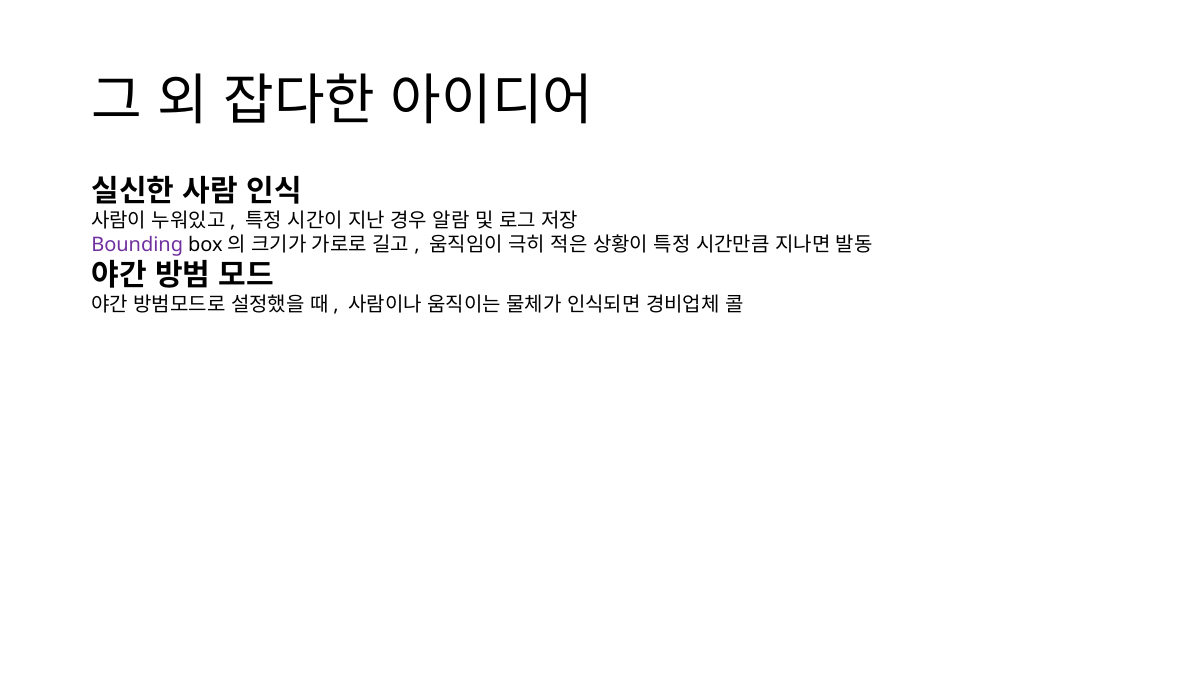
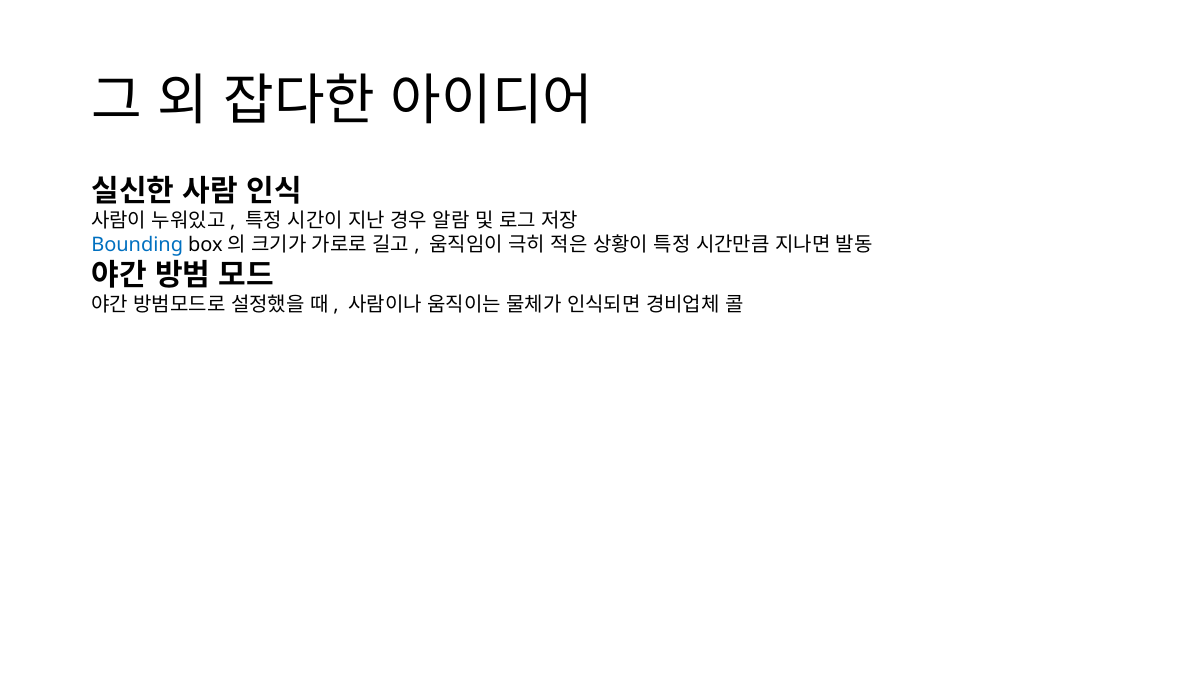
Bounding colour: purple -> blue
